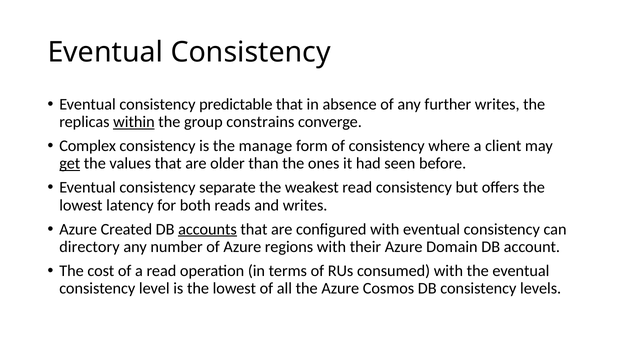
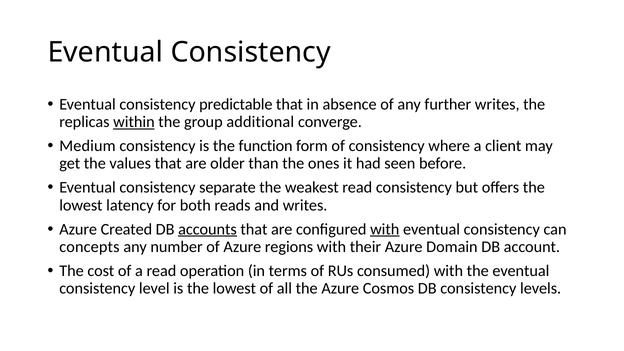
constrains: constrains -> additional
Complex: Complex -> Medium
manage: manage -> function
get underline: present -> none
with at (385, 229) underline: none -> present
directory: directory -> concepts
